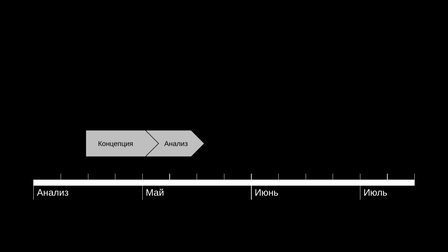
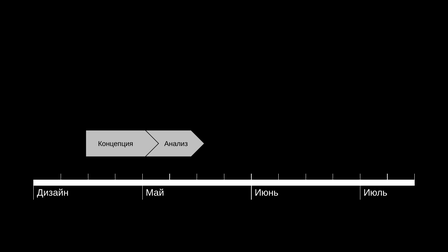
Анализ at (53, 193): Анализ -> Дизайн
